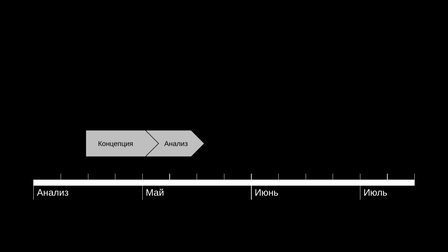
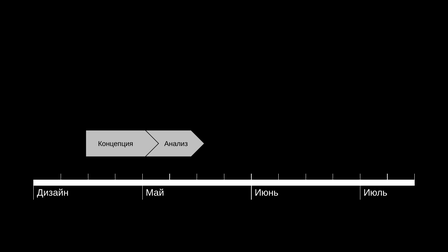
Анализ at (53, 193): Анализ -> Дизайн
